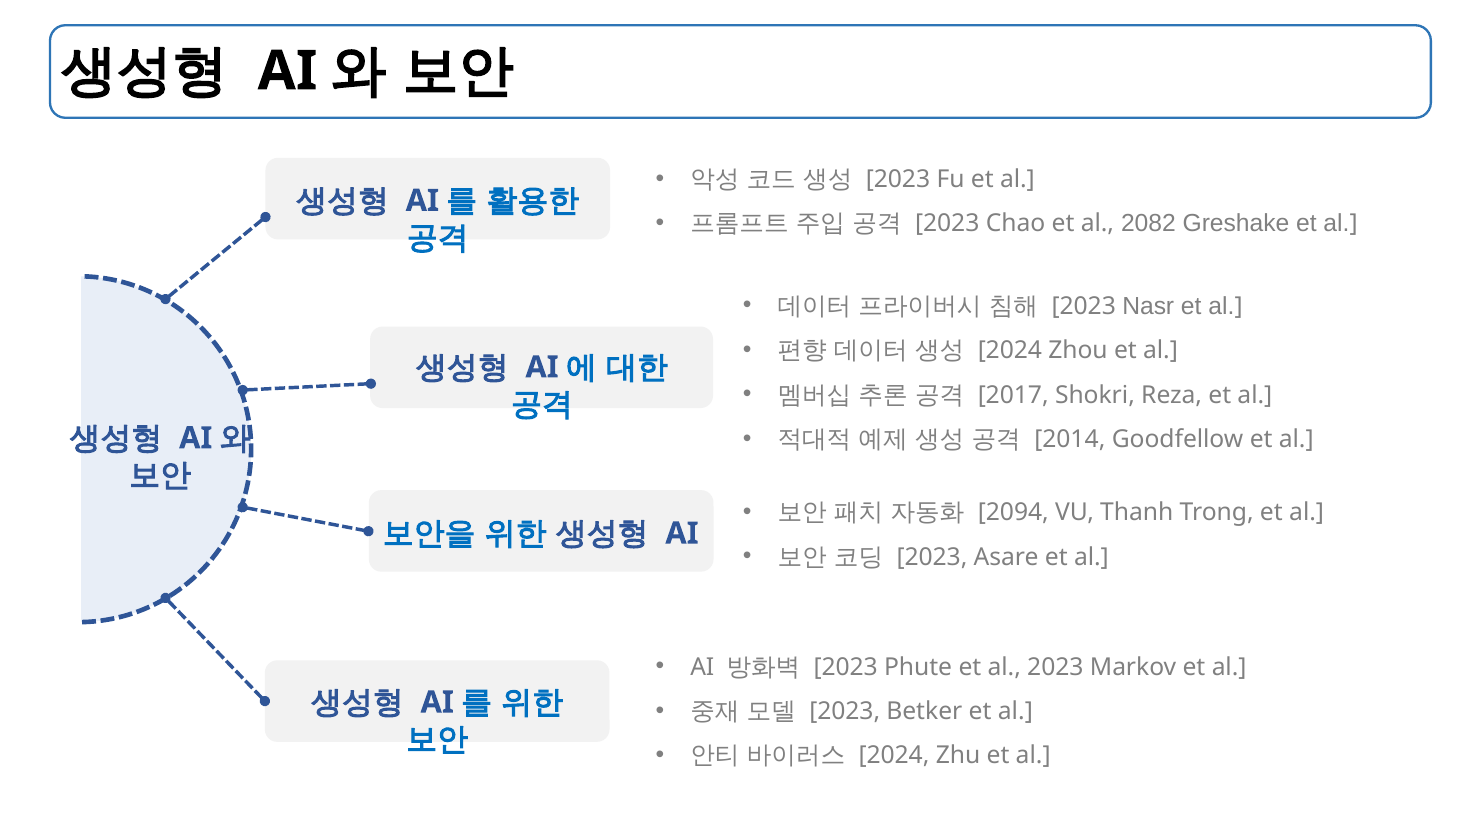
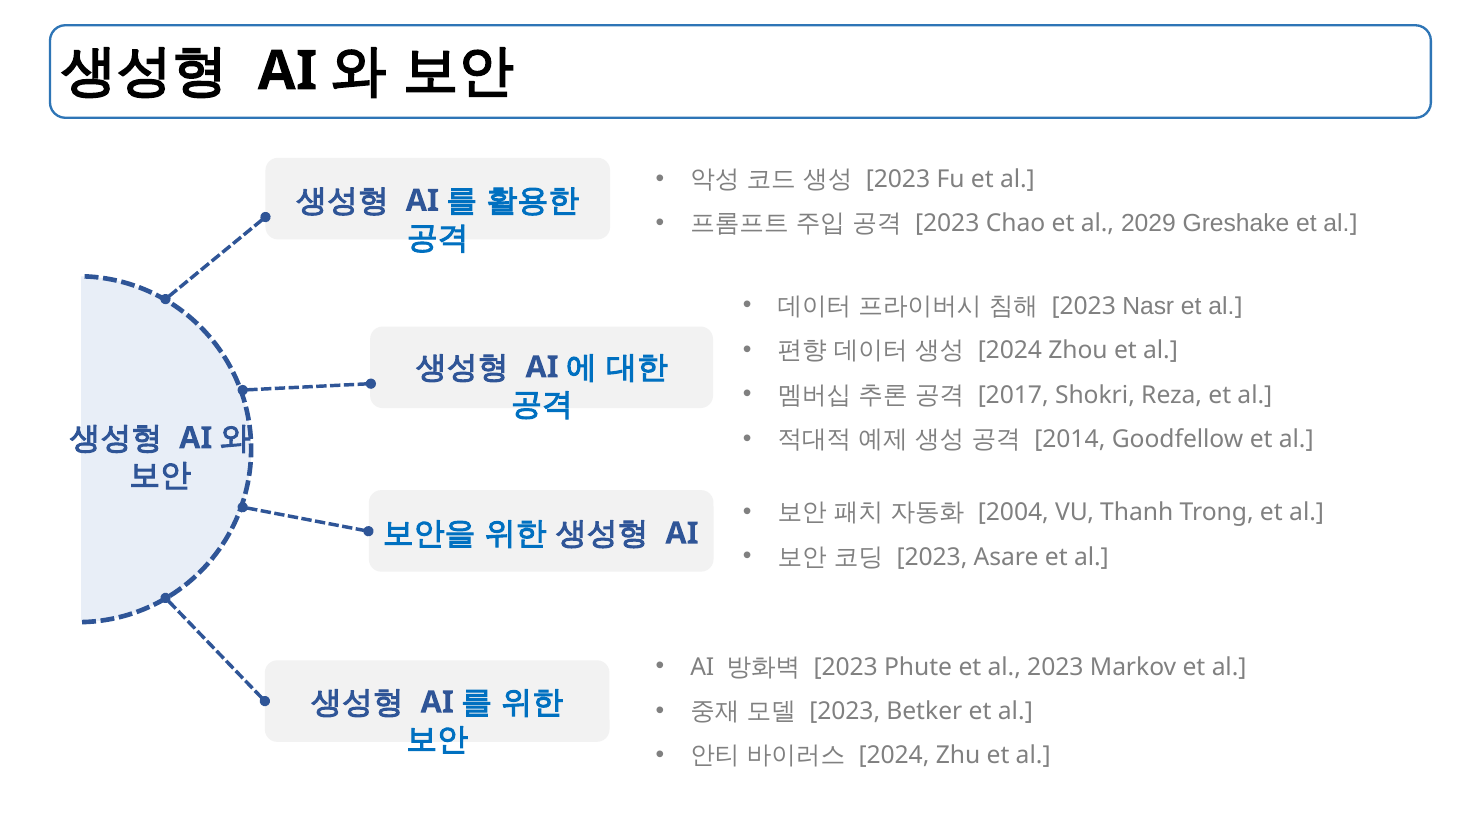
2082: 2082 -> 2029
2094: 2094 -> 2004
